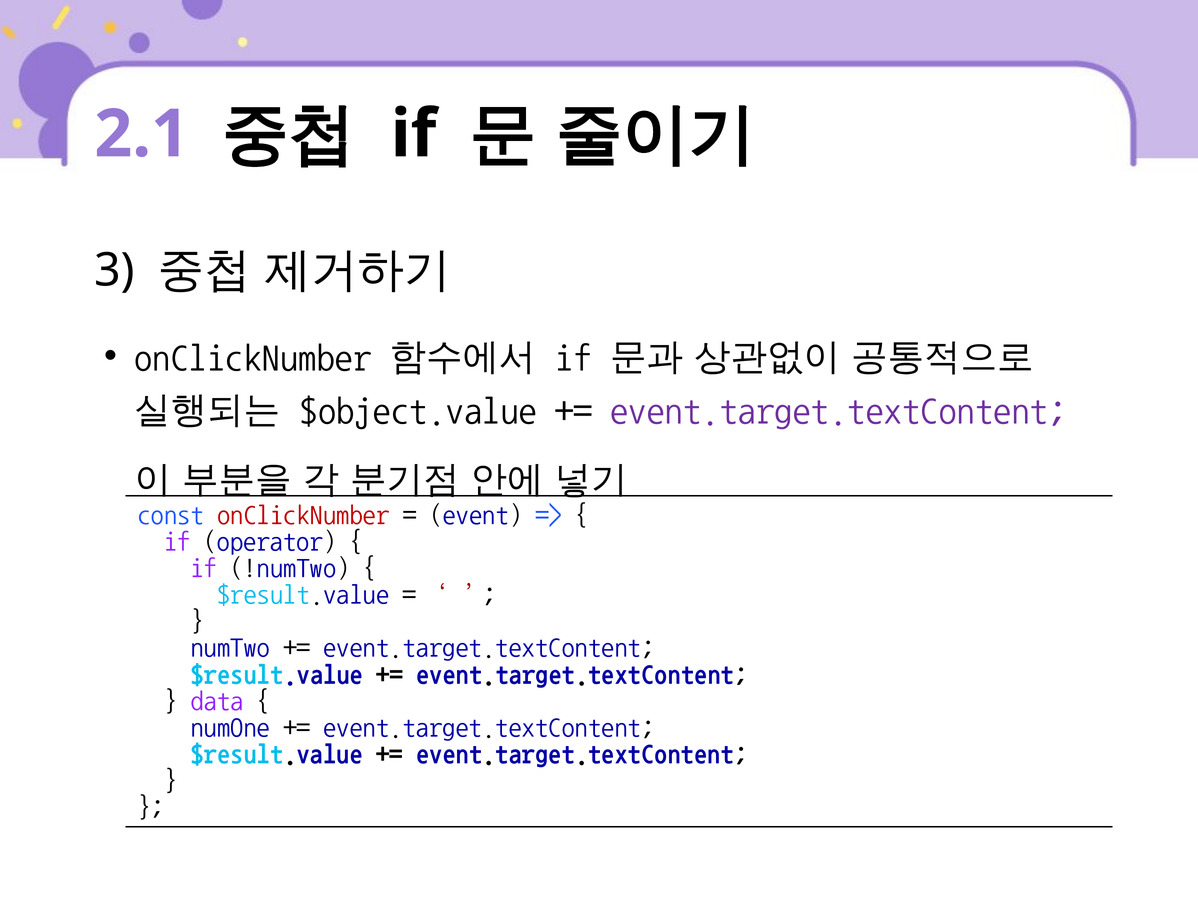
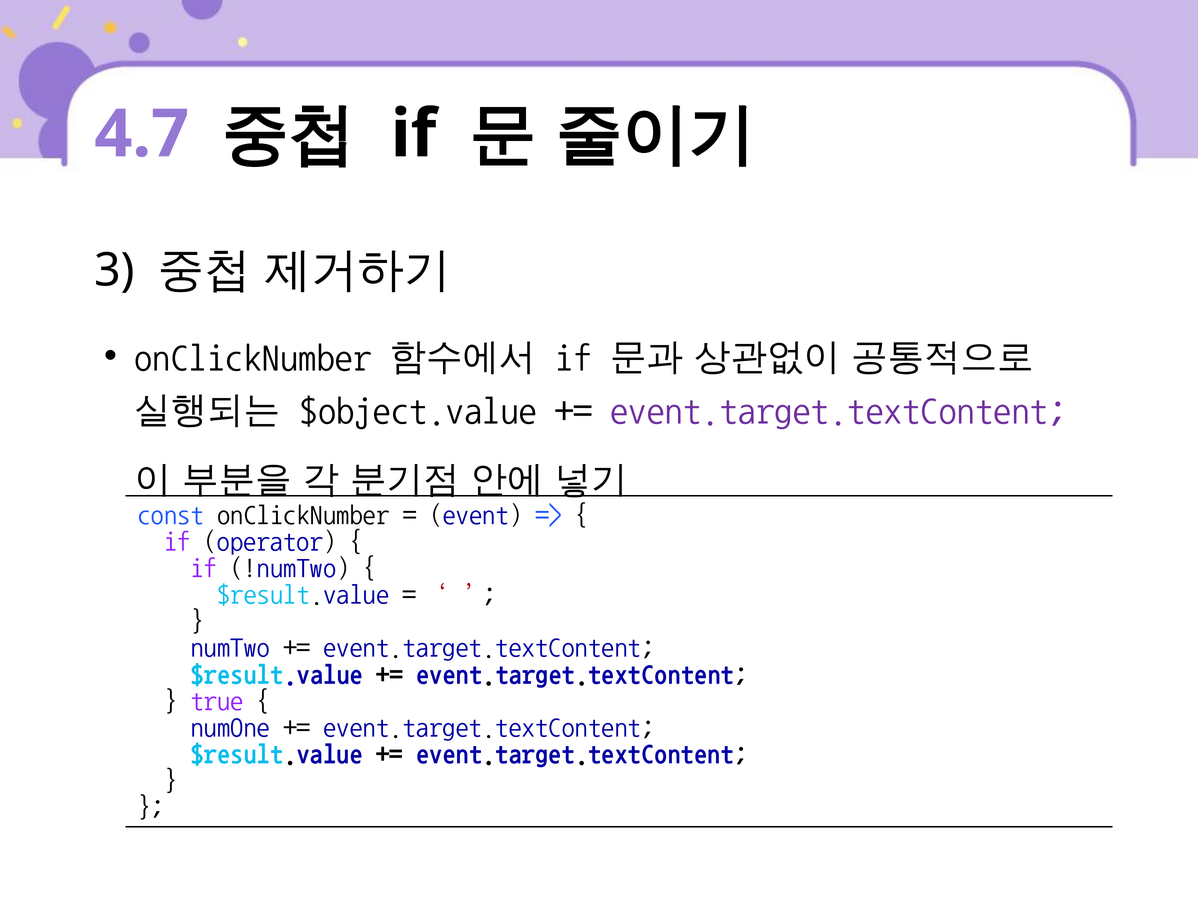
2.1: 2.1 -> 4.7
onClickNumber at (303, 514) colour: red -> black
data: data -> true
